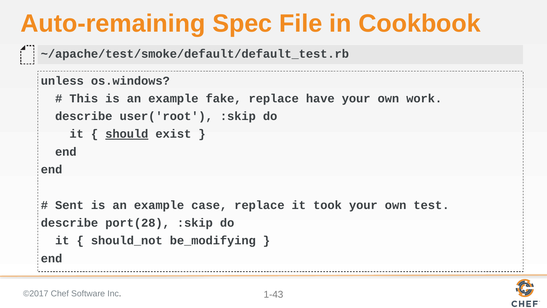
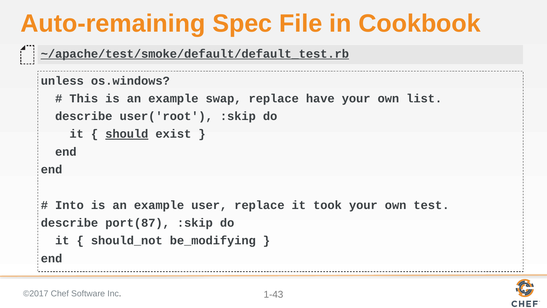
~/apache/test/smoke/default/default_test.rb underline: none -> present
fake: fake -> swap
work: work -> list
Sent: Sent -> Into
case: case -> user
port(28: port(28 -> port(87
